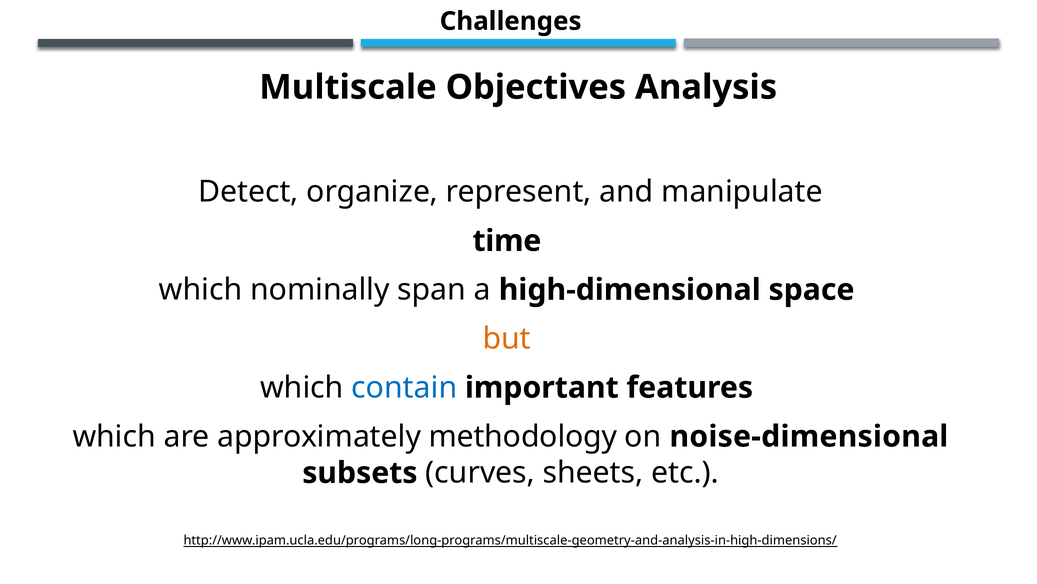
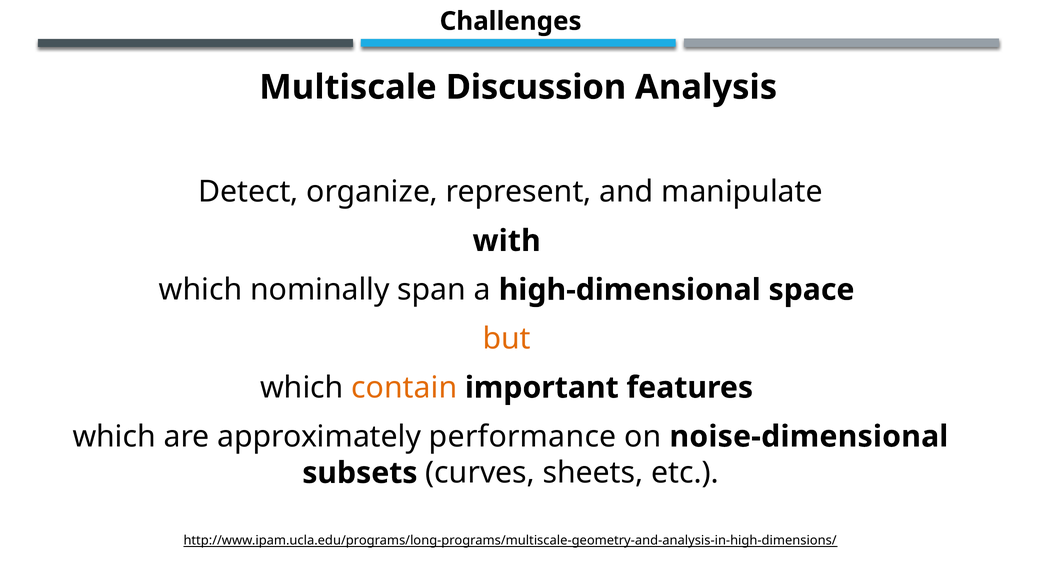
Objectives: Objectives -> Discussion
time: time -> with
contain colour: blue -> orange
methodology: methodology -> performance
